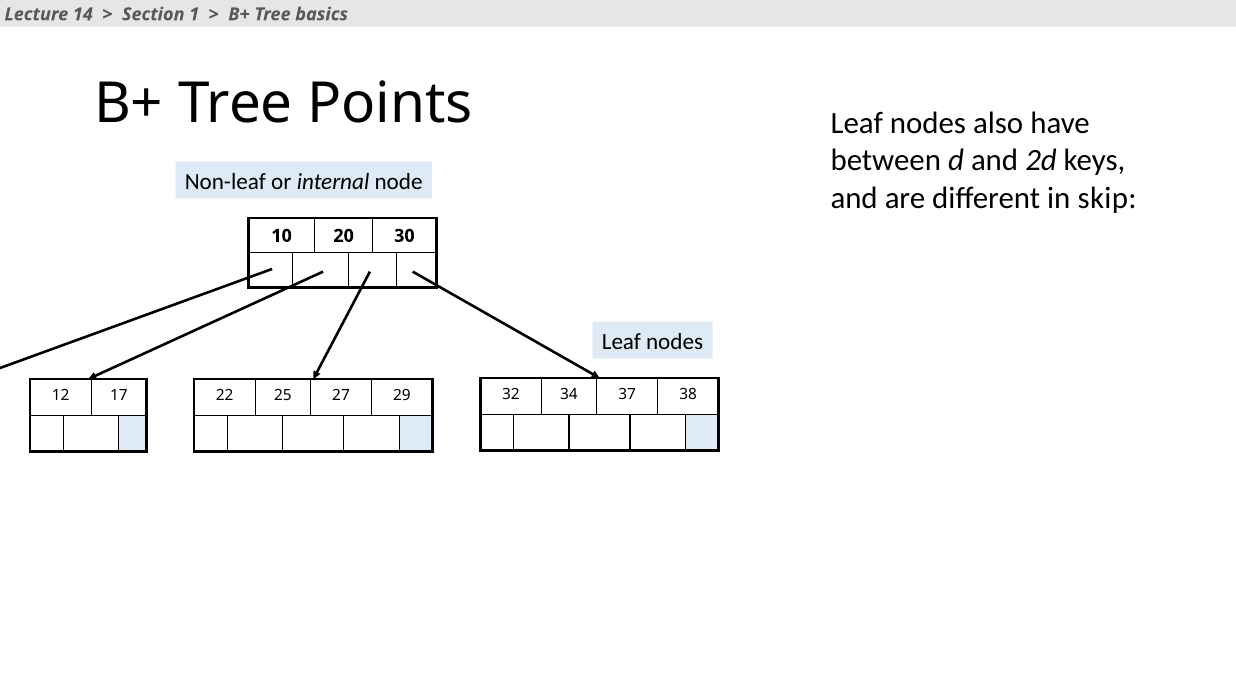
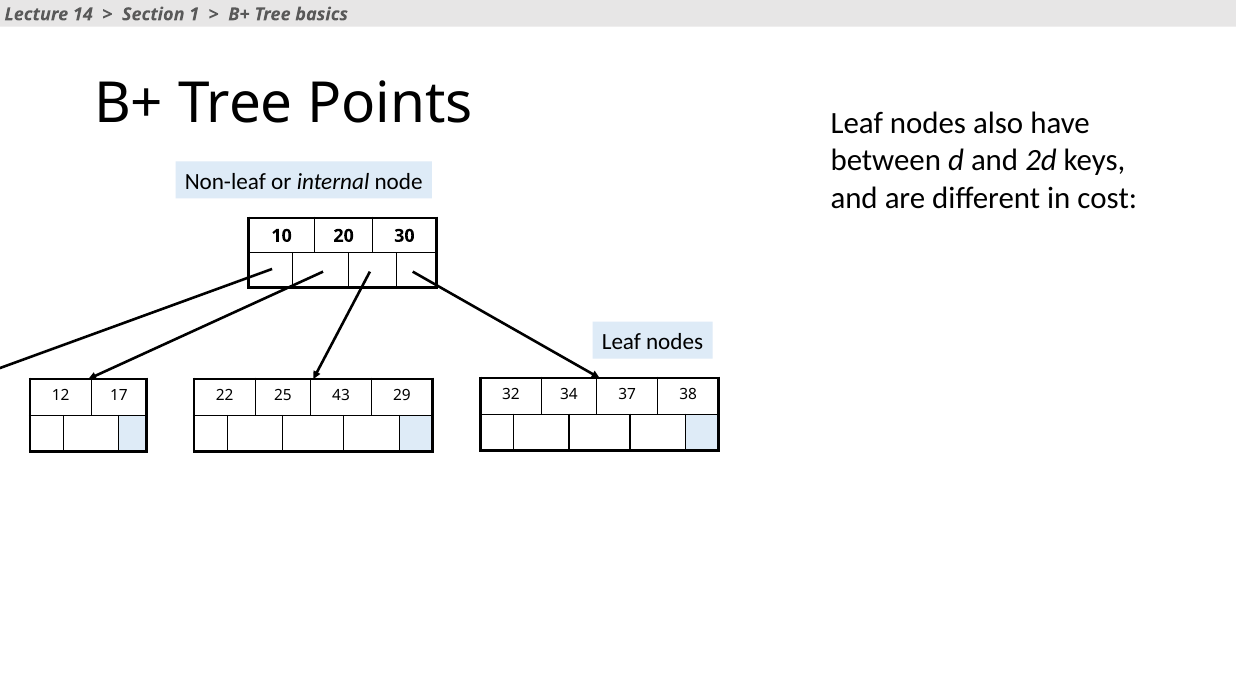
skip: skip -> cost
27: 27 -> 43
